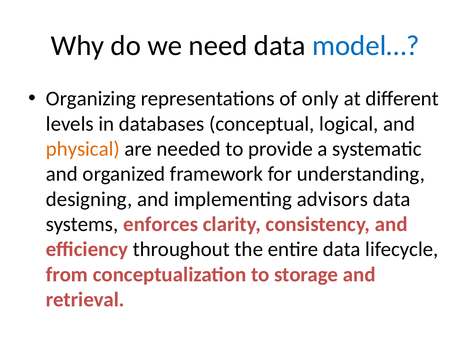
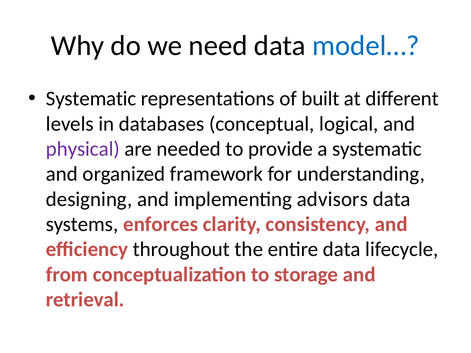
Organizing at (91, 99): Organizing -> Systematic
only: only -> built
physical colour: orange -> purple
